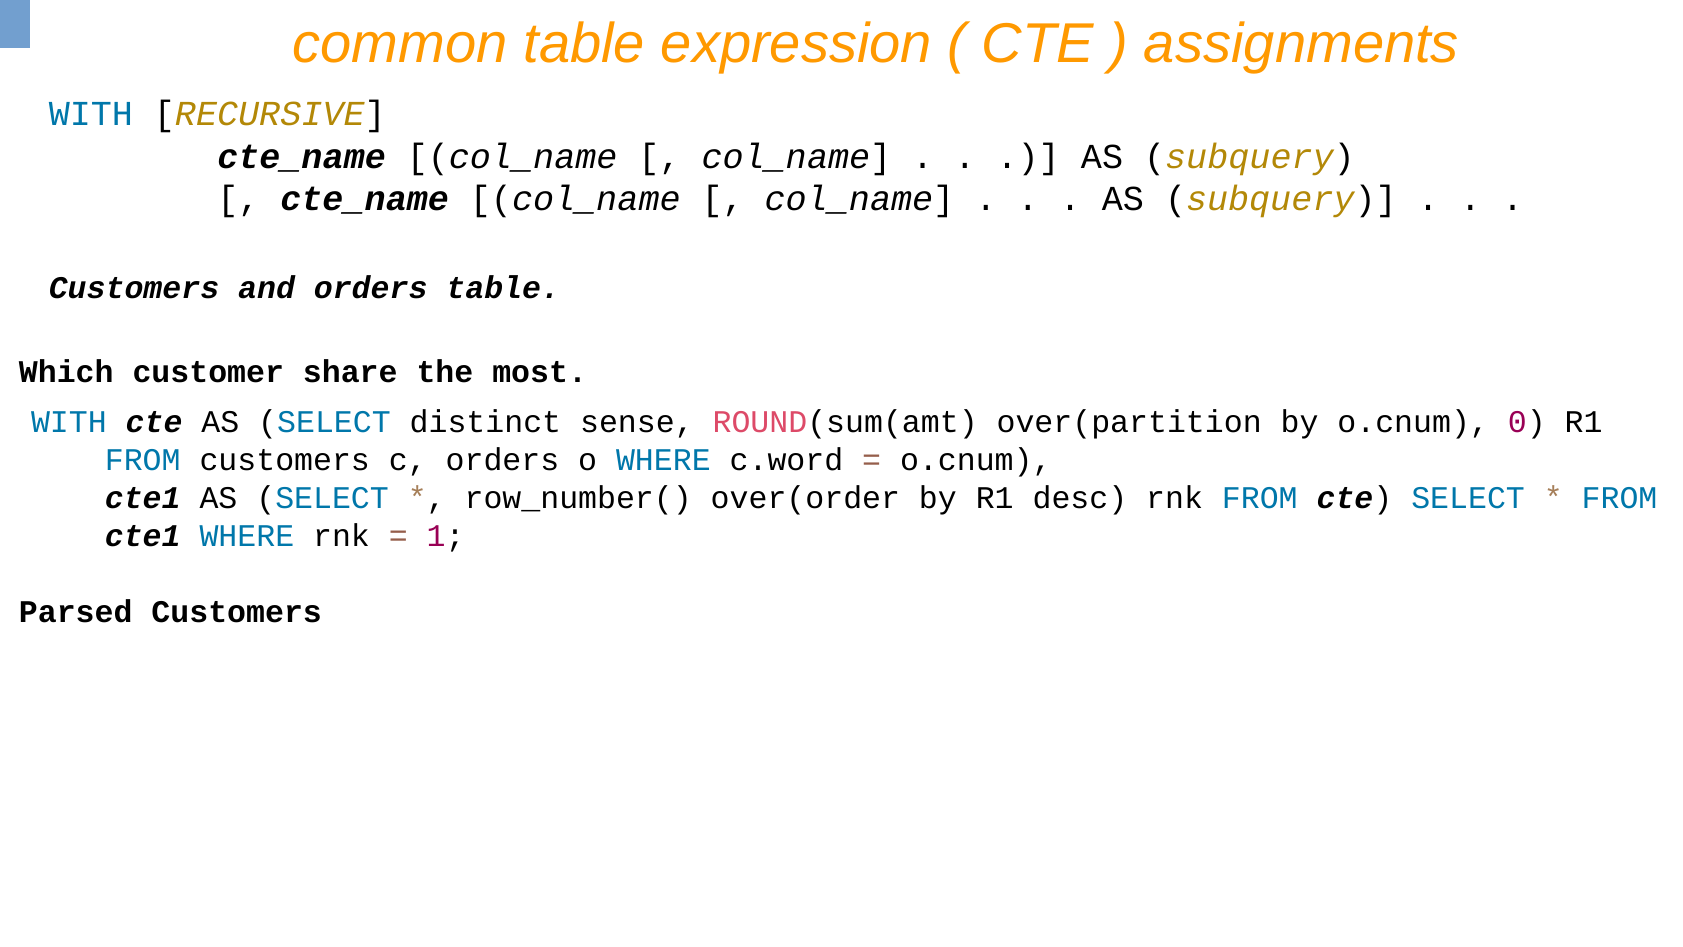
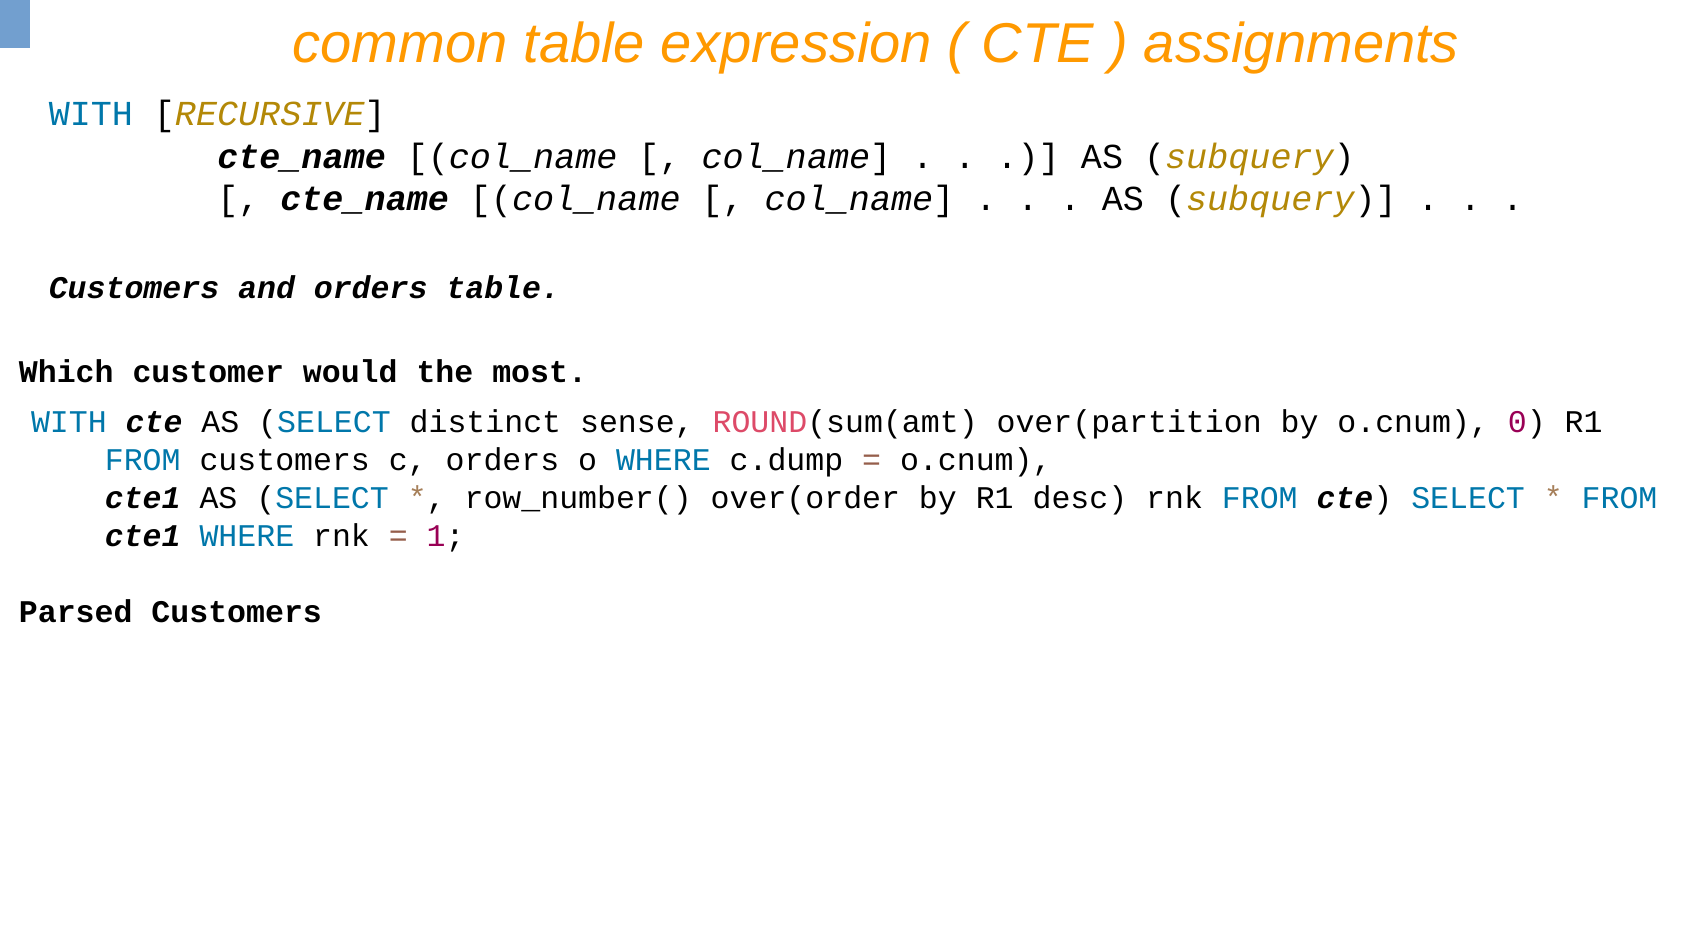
share: share -> would
c.word: c.word -> c.dump
